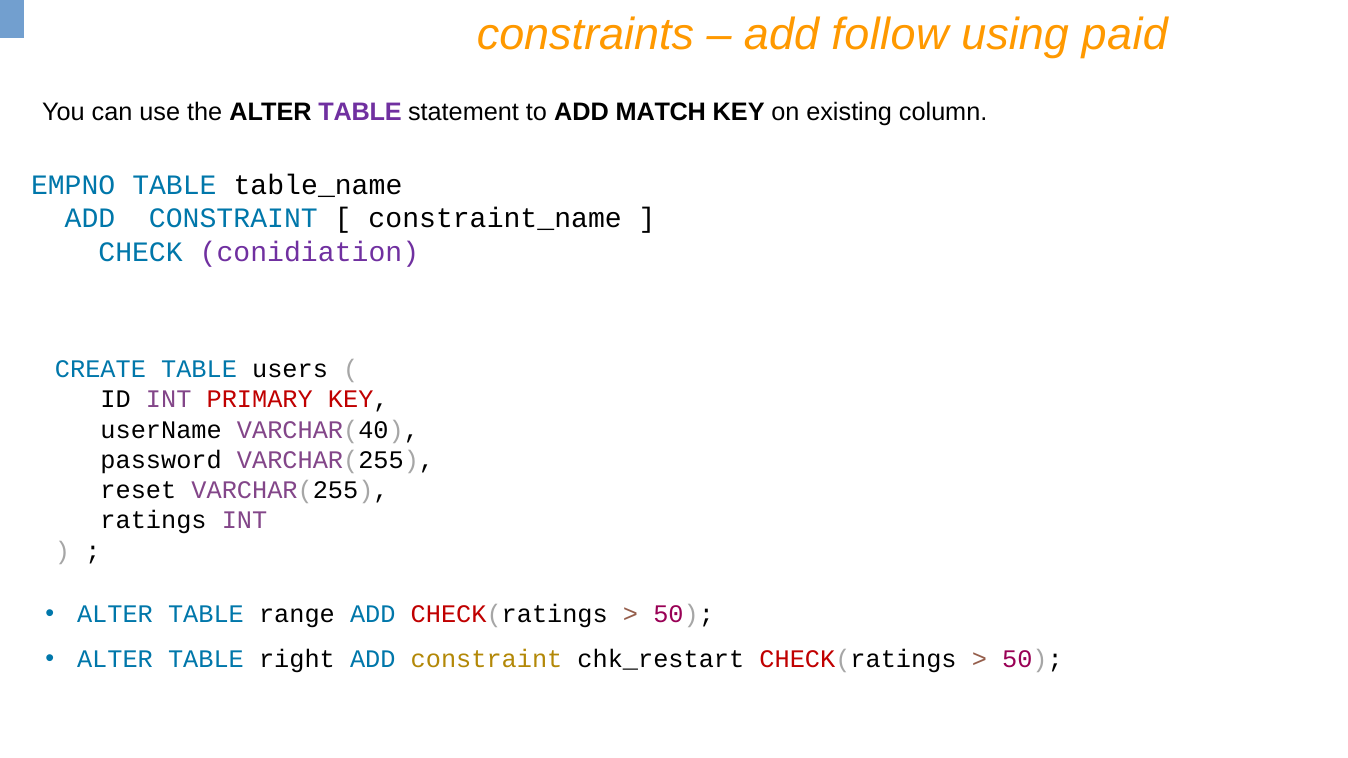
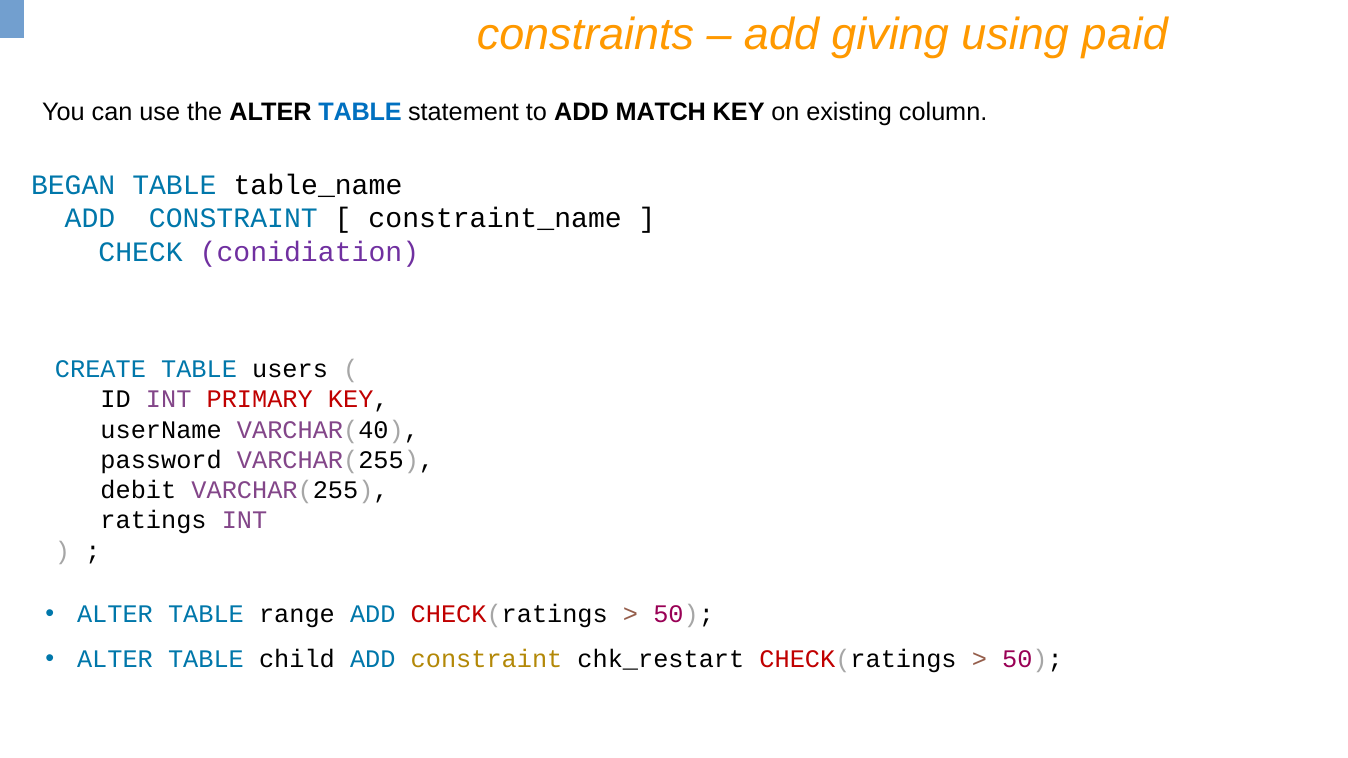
follow: follow -> giving
TABLE at (360, 112) colour: purple -> blue
EMPNO: EMPNO -> BEGAN
reset: reset -> debit
right: right -> child
